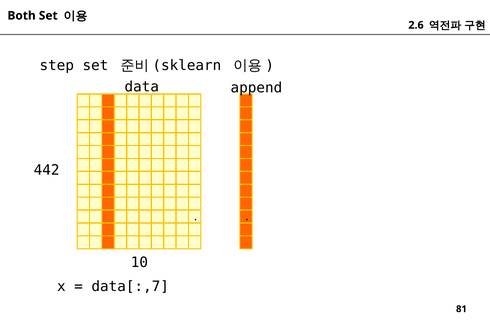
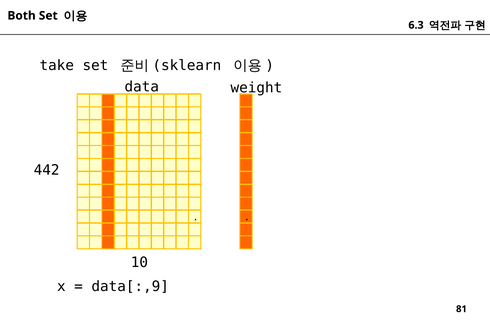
2.6: 2.6 -> 6.3
step: step -> take
append: append -> weight
data[:,7: data[:,7 -> data[:,9
